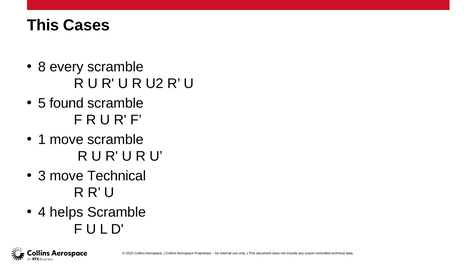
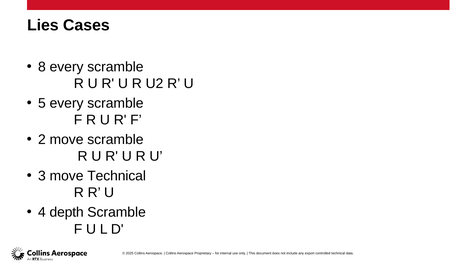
This at (43, 25): This -> Lies
5 found: found -> every
1: 1 -> 2
helps: helps -> depth
